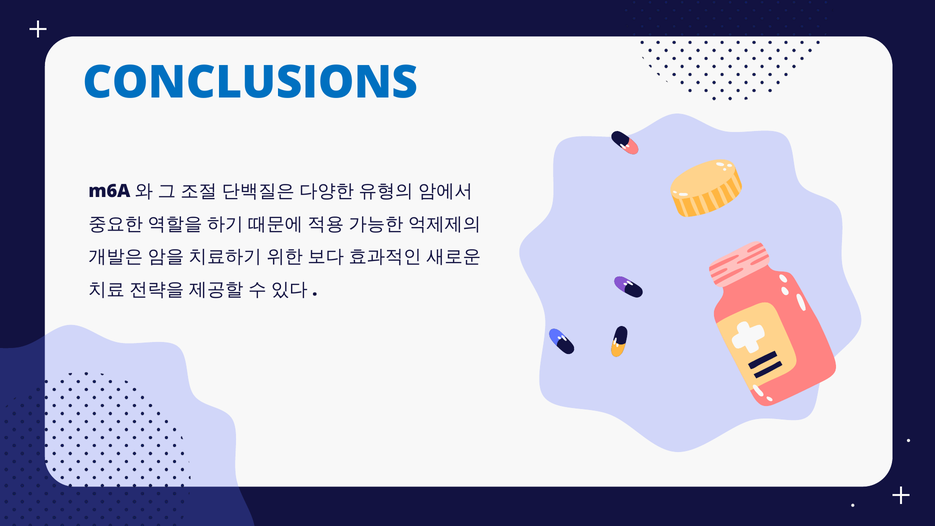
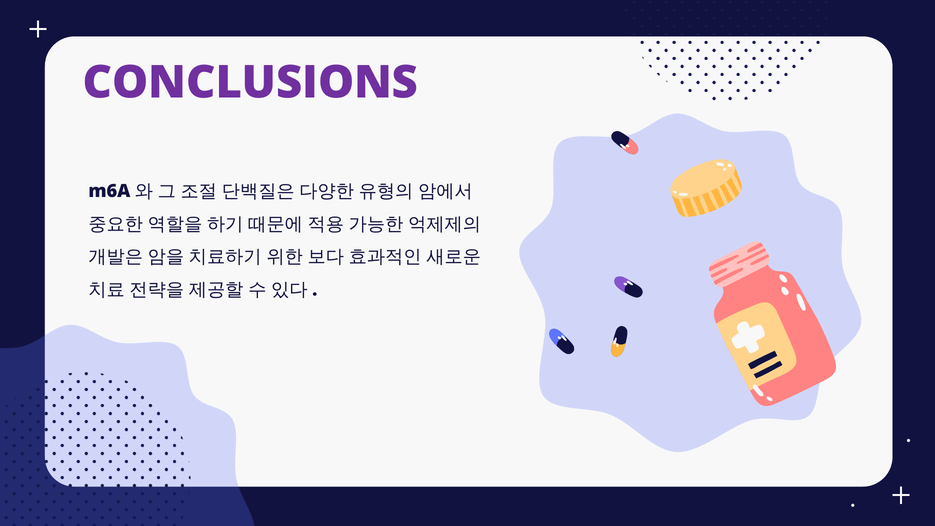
CONCLUSIONS colour: blue -> purple
